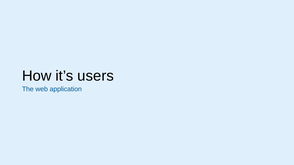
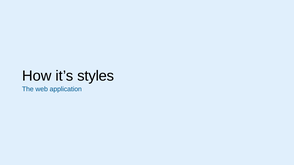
users: users -> styles
